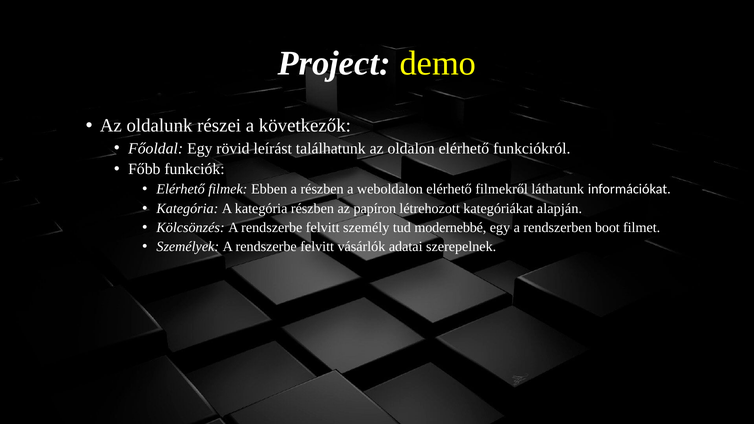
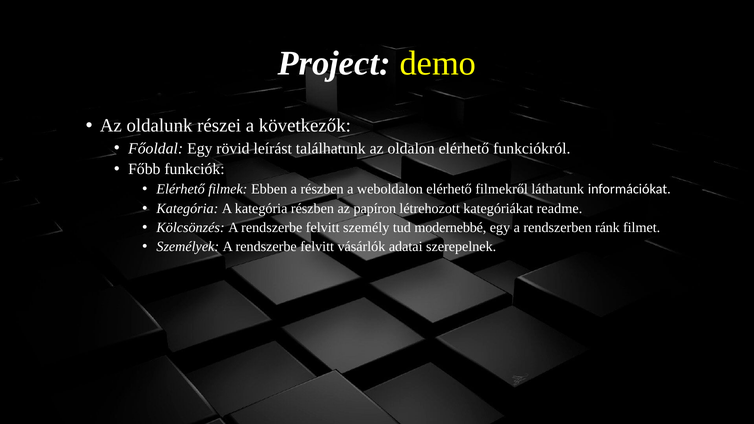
alapján: alapján -> readme
boot: boot -> ránk
